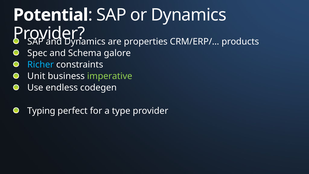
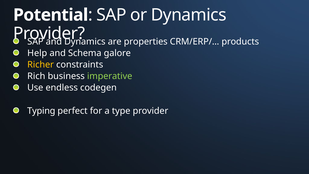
Spec: Spec -> Help
Richer colour: light blue -> yellow
Unit: Unit -> Rich
